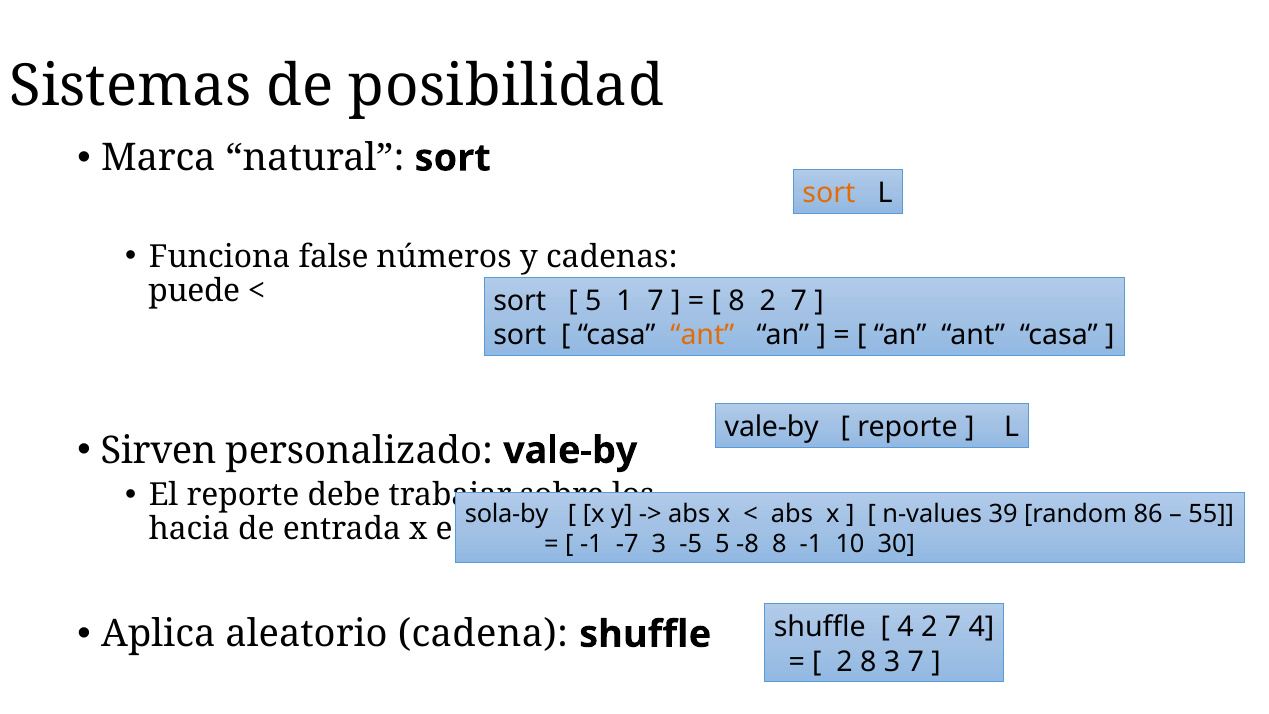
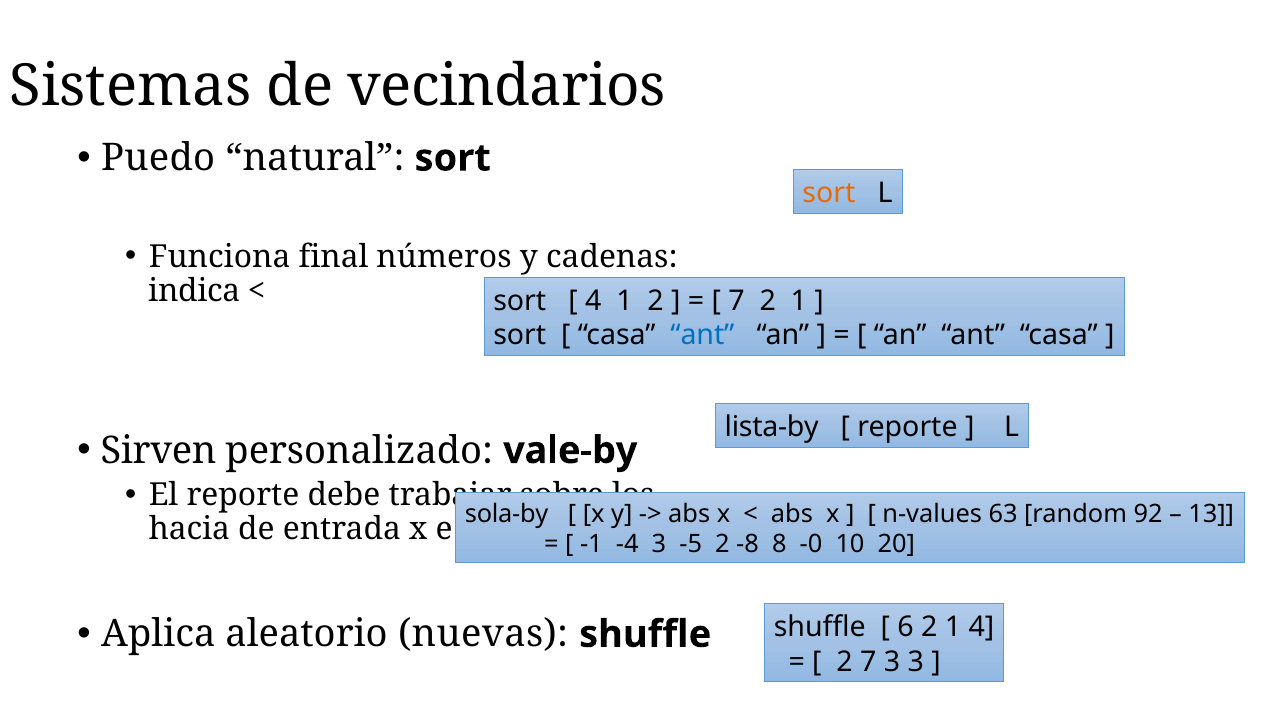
posibilidad: posibilidad -> vecindarios
Marca: Marca -> Puedo
false: false -> final
puede: puede -> indica
5 at (593, 301): 5 -> 4
1 7: 7 -> 2
8 at (737, 301): 8 -> 7
7 at (799, 301): 7 -> 1
ant at (702, 335) colour: orange -> blue
vale-by at (772, 427): vale-by -> lista-by
39: 39 -> 63
86: 86 -> 92
55: 55 -> 13
-7: -7 -> -4
-5 5: 5 -> 2
8 -1: -1 -> -0
30: 30 -> 20
cadena: cadena -> nuevas
4 at (905, 627): 4 -> 6
7 at (953, 627): 7 -> 1
2 8: 8 -> 7
3 7: 7 -> 3
